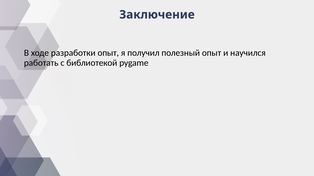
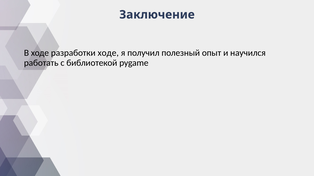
разработки опыт: опыт -> ходе
